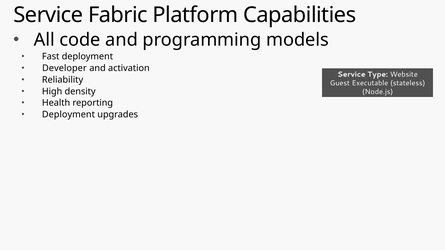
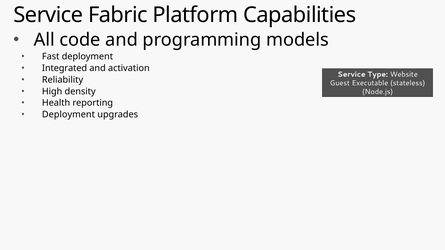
Developer: Developer -> Integrated
